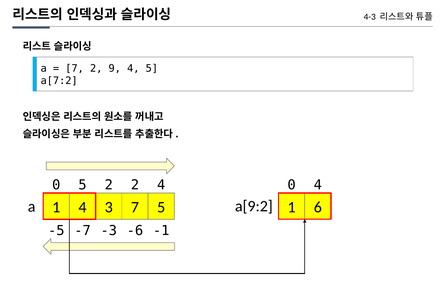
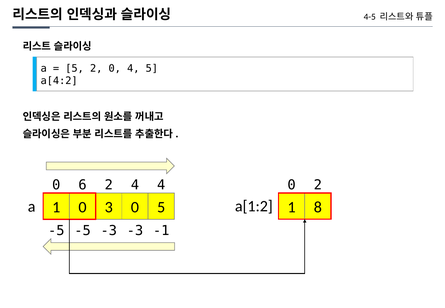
4-3: 4-3 -> 4-5
7 at (75, 69): 7 -> 5
2 9: 9 -> 0
a[7:2: a[7:2 -> a[4:2
0 5: 5 -> 6
2 2: 2 -> 4
0 4: 4 -> 2
a[9:2: a[9:2 -> a[1:2
6: 6 -> 8
1 4: 4 -> 0
3 7: 7 -> 0
-5 -7: -7 -> -5
-3 -6: -6 -> -3
